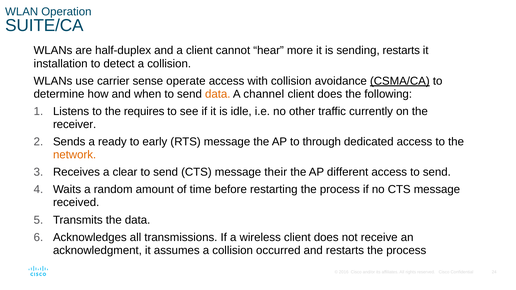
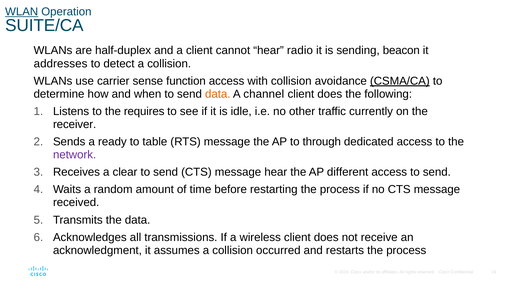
WLAN underline: none -> present
more: more -> radio
sending restarts: restarts -> beacon
installation: installation -> addresses
operate: operate -> function
early: early -> table
network colour: orange -> purple
message their: their -> hear
